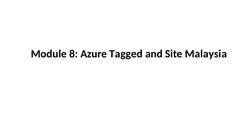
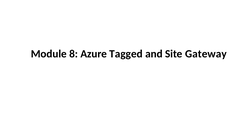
Malaysia: Malaysia -> Gateway
